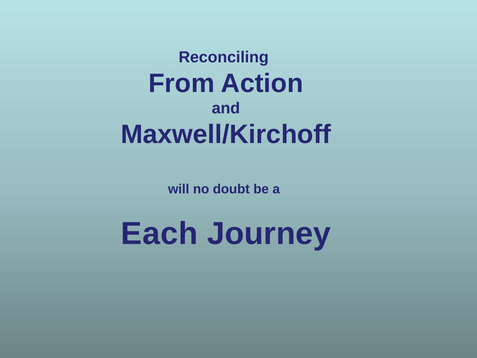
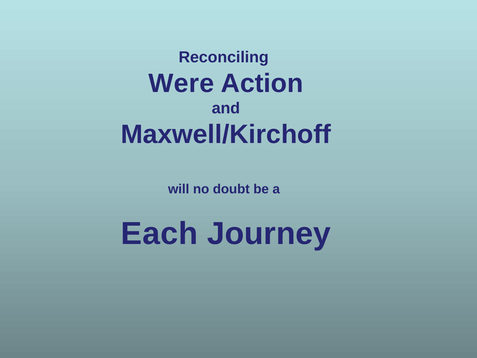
From: From -> Were
